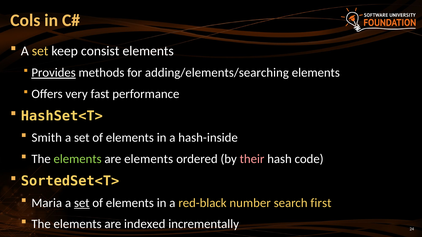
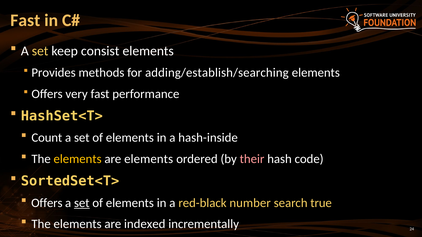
Cols at (25, 21): Cols -> Fast
Provides underline: present -> none
adding/elements/searching: adding/elements/searching -> adding/establish/searching
Smith: Smith -> Count
elements at (78, 159) colour: light green -> yellow
Maria at (47, 203): Maria -> Offers
first: first -> true
